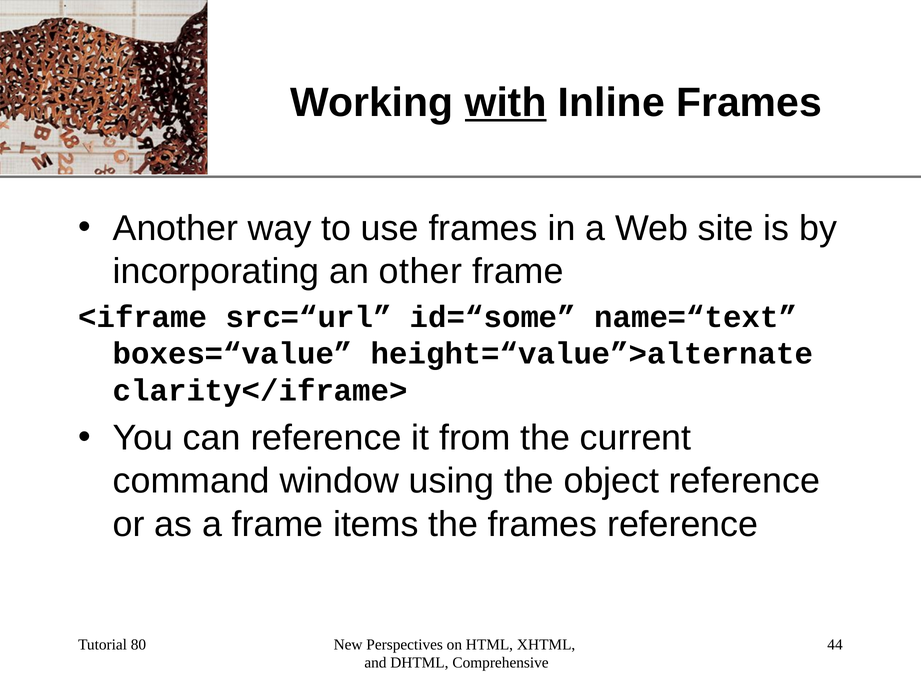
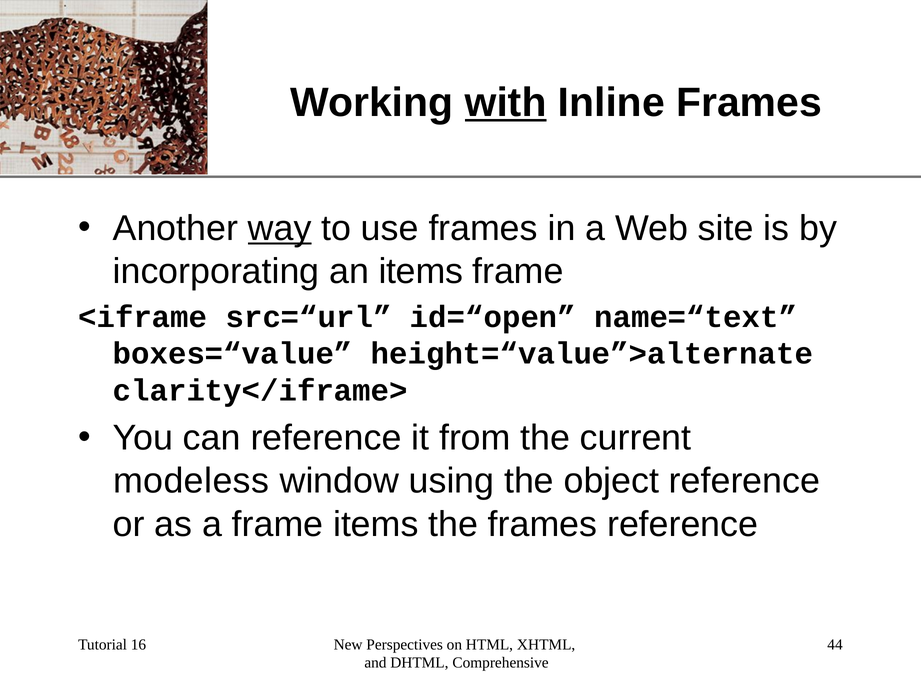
way underline: none -> present
an other: other -> items
id=“some: id=“some -> id=“open
command: command -> modeless
80: 80 -> 16
